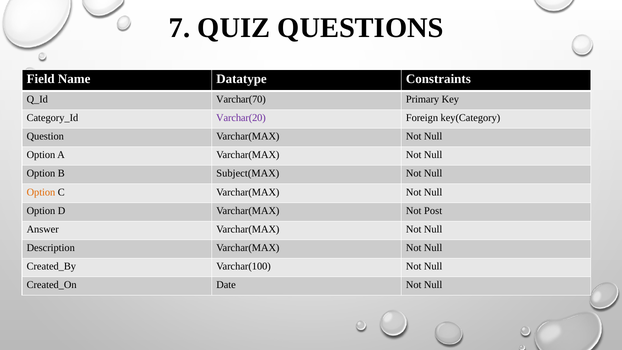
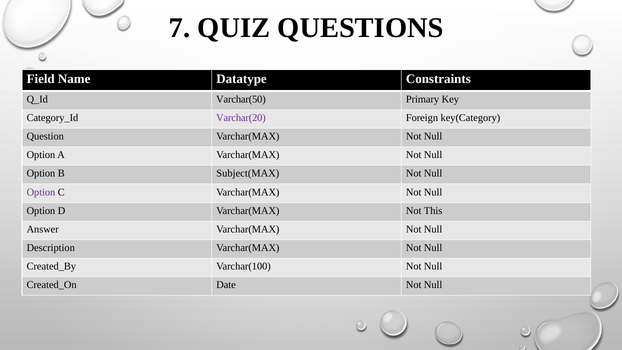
Varchar(70: Varchar(70 -> Varchar(50
Option at (41, 192) colour: orange -> purple
Post: Post -> This
